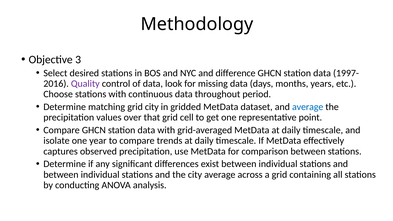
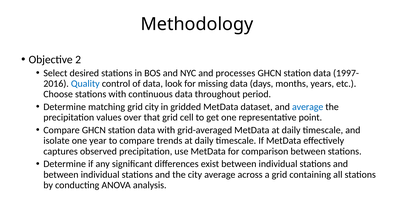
3: 3 -> 2
difference: difference -> processes
Quality colour: purple -> blue
